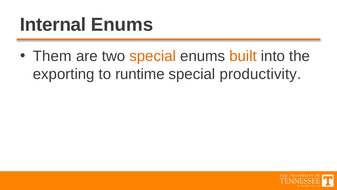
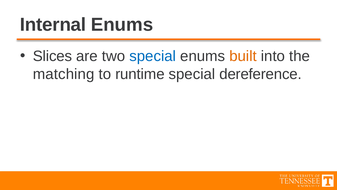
Them: Them -> Slices
special at (153, 56) colour: orange -> blue
exporting: exporting -> matching
productivity: productivity -> dereference
